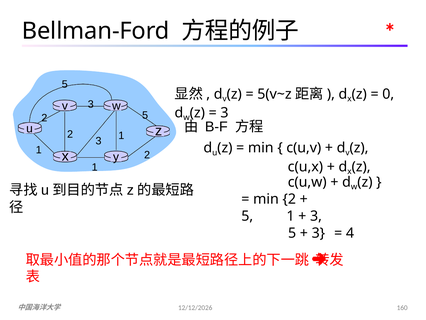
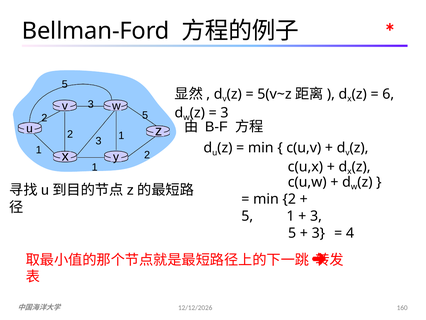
0: 0 -> 6
